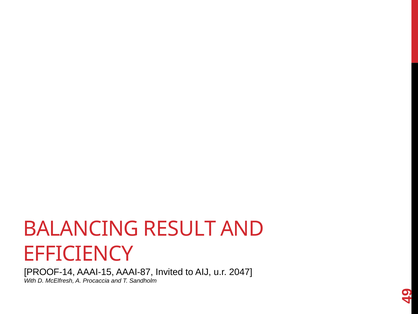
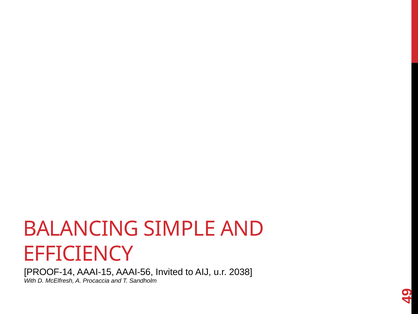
RESULT: RESULT -> SIMPLE
AAAI-87: AAAI-87 -> AAAI-56
2047: 2047 -> 2038
